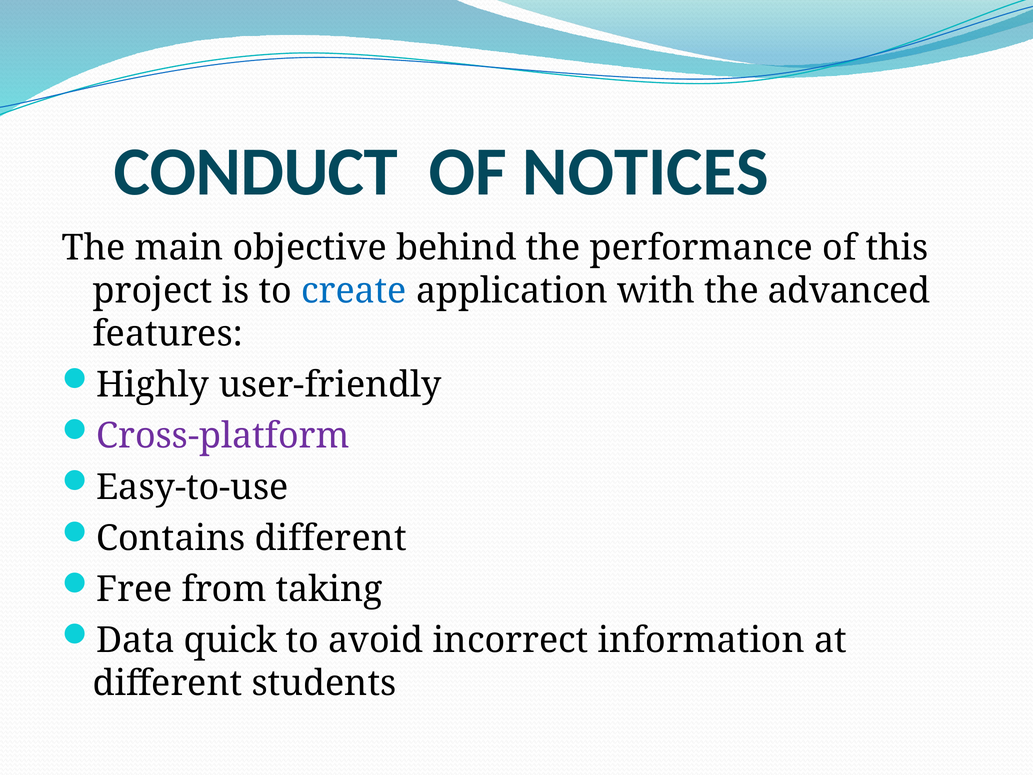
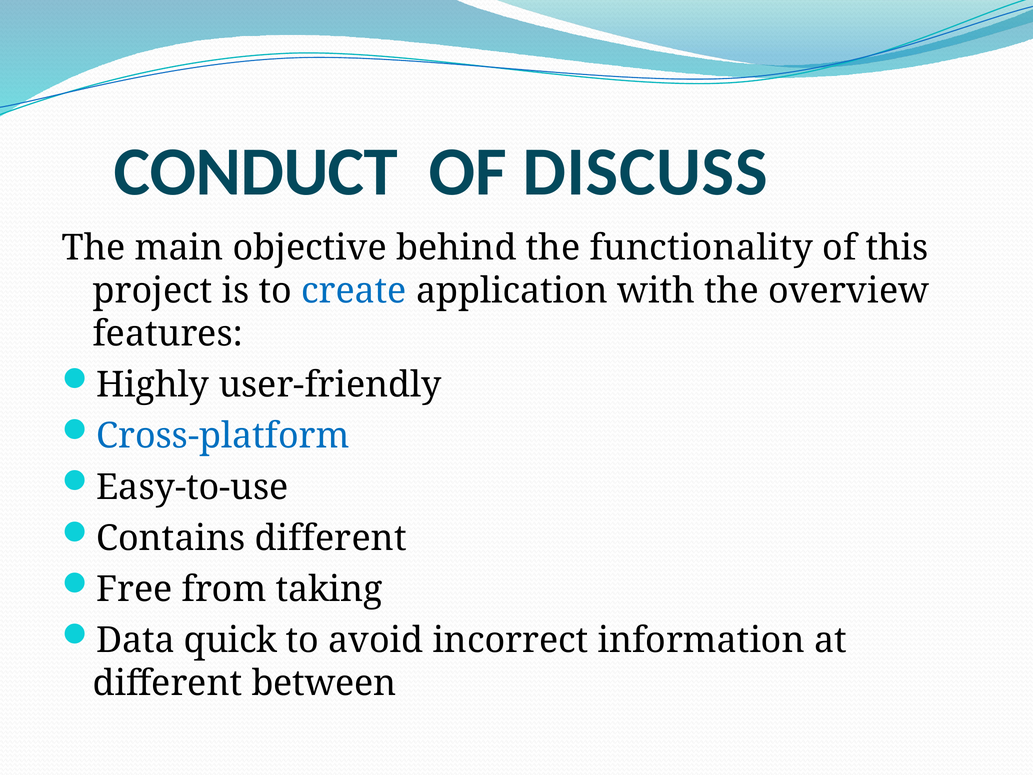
NOTICES: NOTICES -> DISCUSS
performance: performance -> functionality
advanced: advanced -> overview
Cross-platform colour: purple -> blue
students: students -> between
